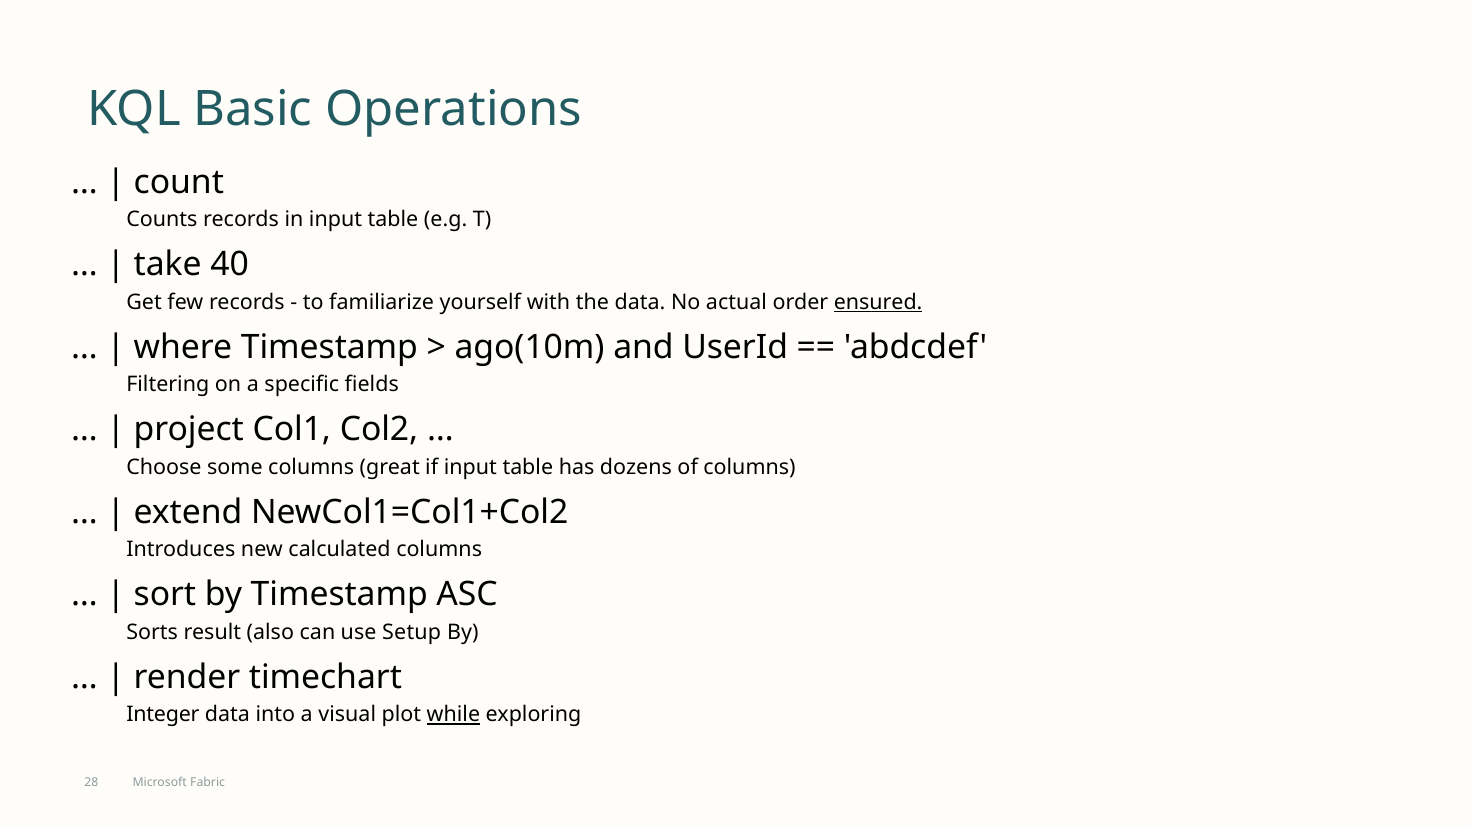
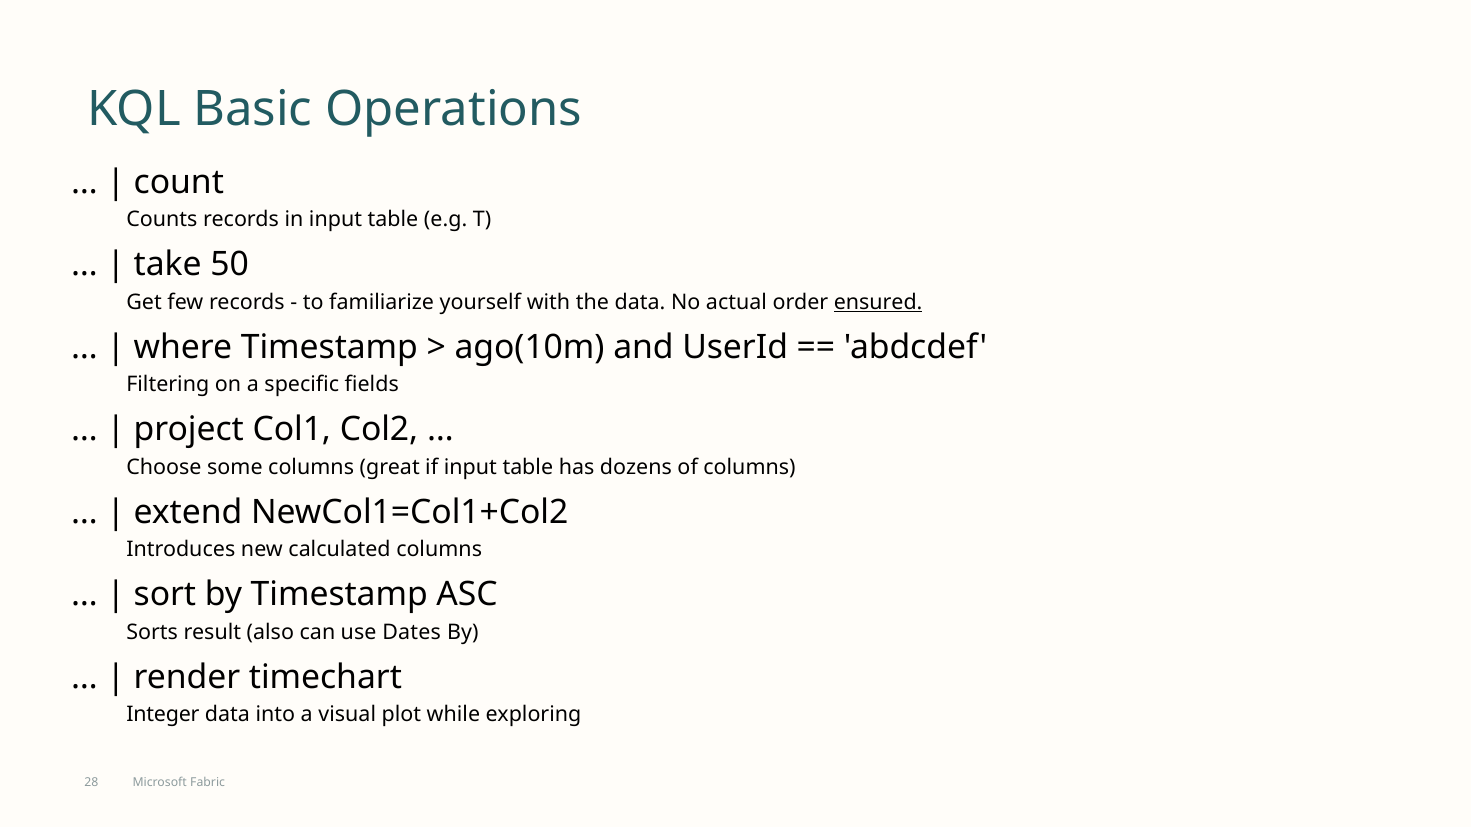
40: 40 -> 50
Setup: Setup -> Dates
while underline: present -> none
